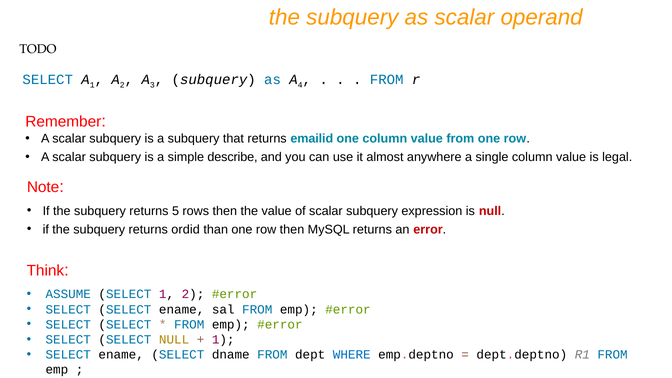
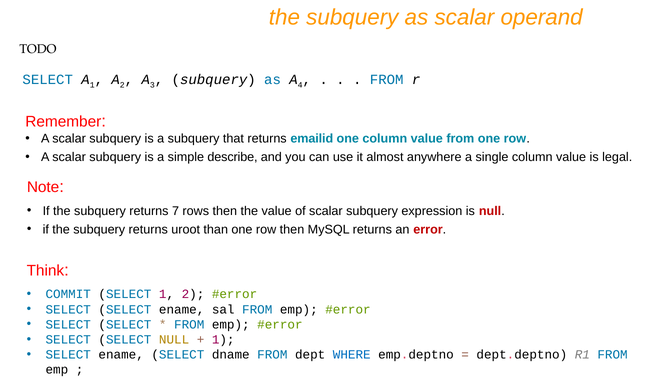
5: 5 -> 7
ordid: ordid -> uroot
ASSUME: ASSUME -> COMMIT
